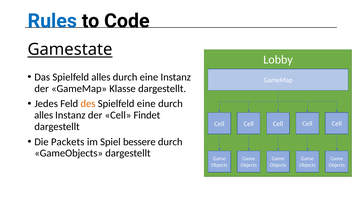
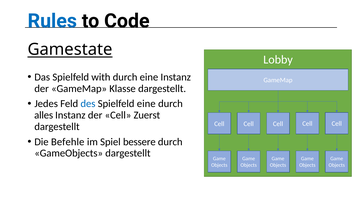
Spielfeld alles: alles -> with
des colour: orange -> blue
Findet: Findet -> Zuerst
Packets: Packets -> Befehle
